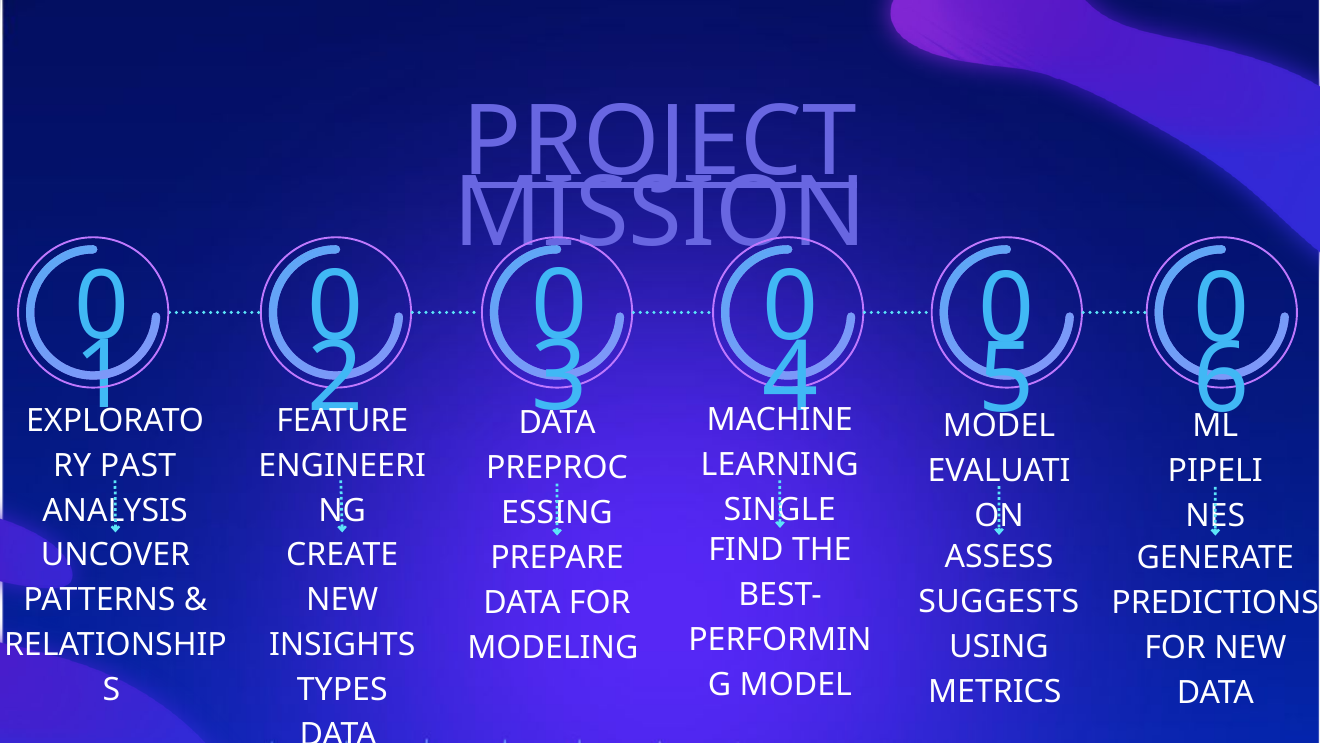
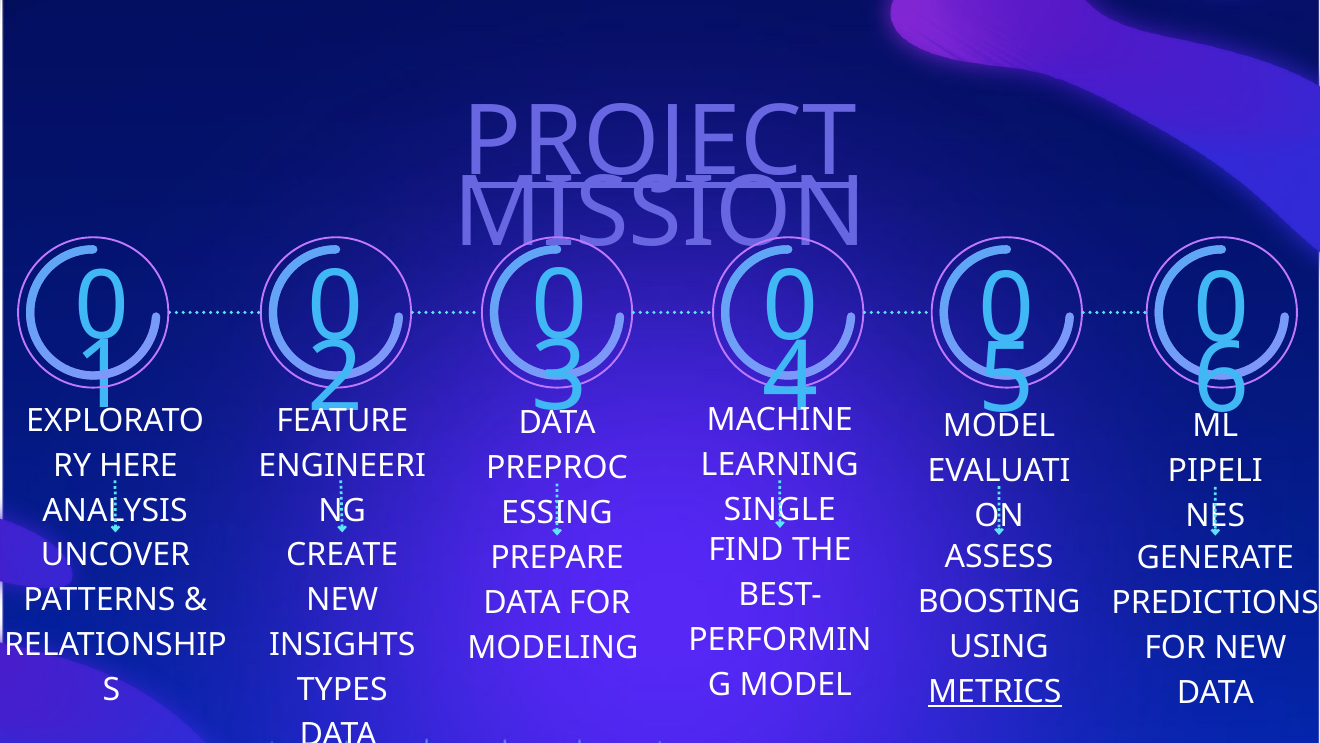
PAST: PAST -> HERE
SUGGESTS: SUGGESTS -> BOOSTING
METRICS underline: none -> present
